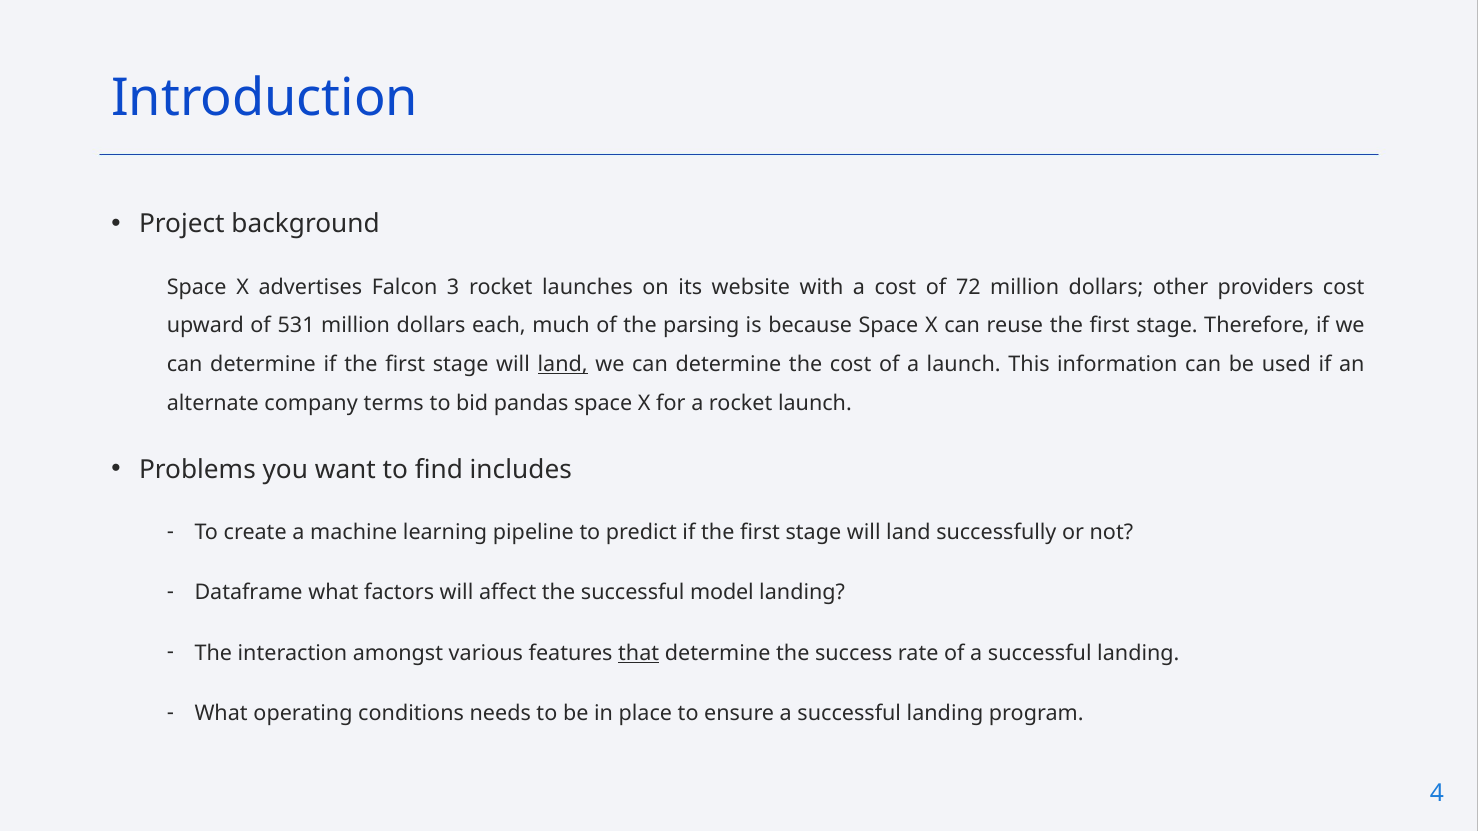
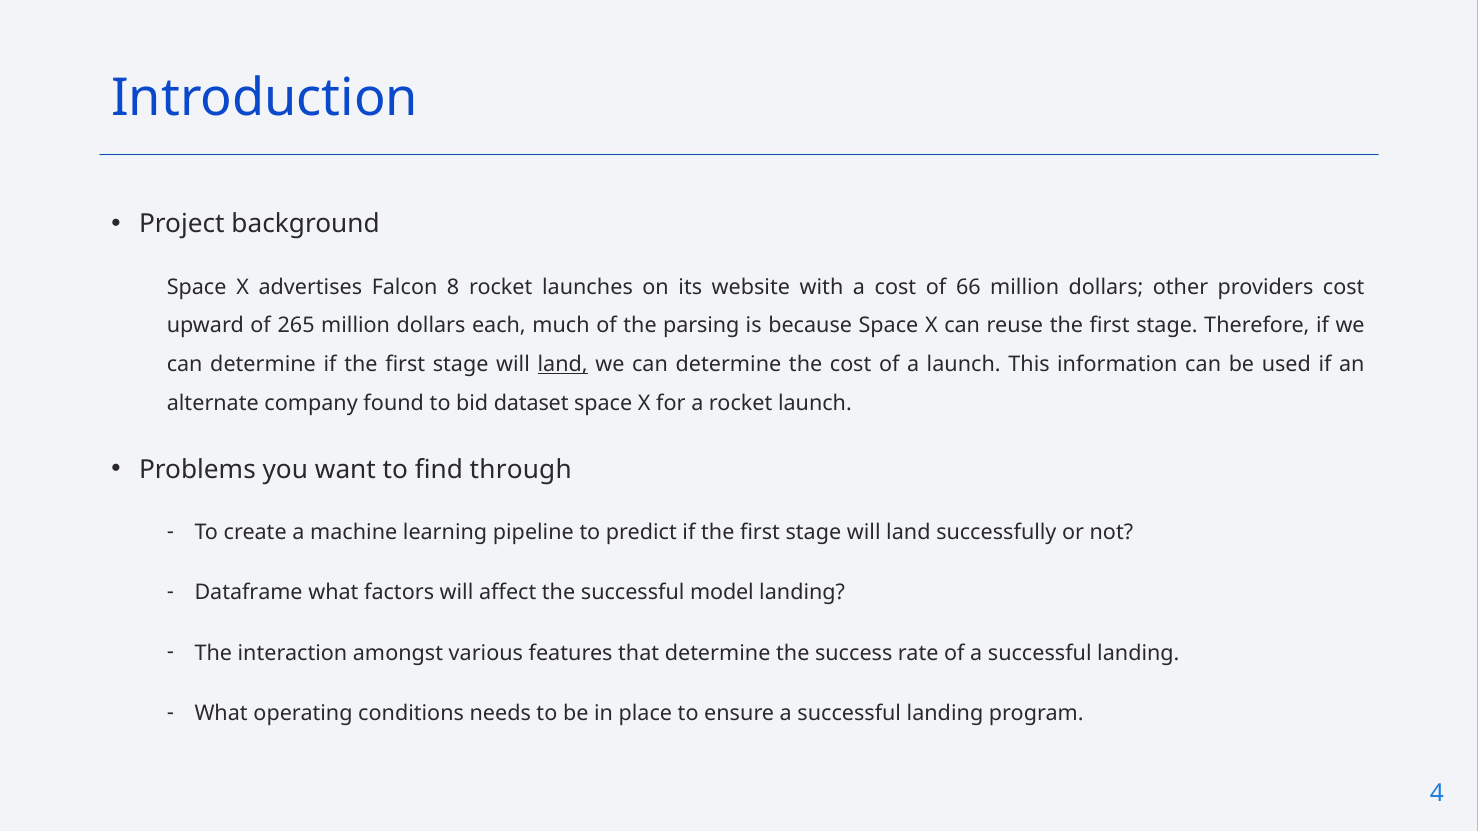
3: 3 -> 8
72: 72 -> 66
531: 531 -> 265
terms: terms -> found
pandas: pandas -> dataset
includes: includes -> through
that underline: present -> none
